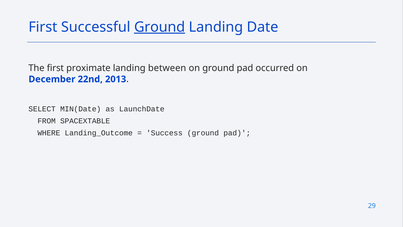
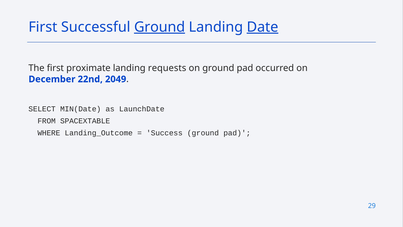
Date underline: none -> present
between: between -> requests
2013: 2013 -> 2049
